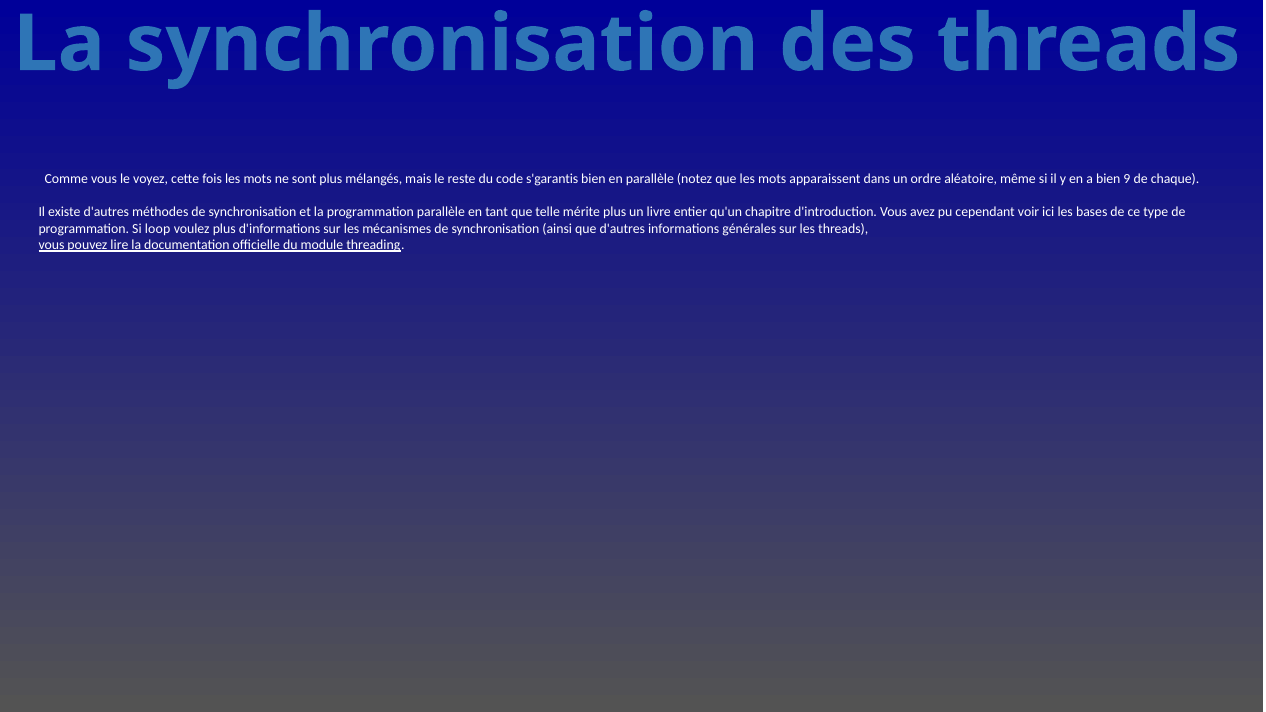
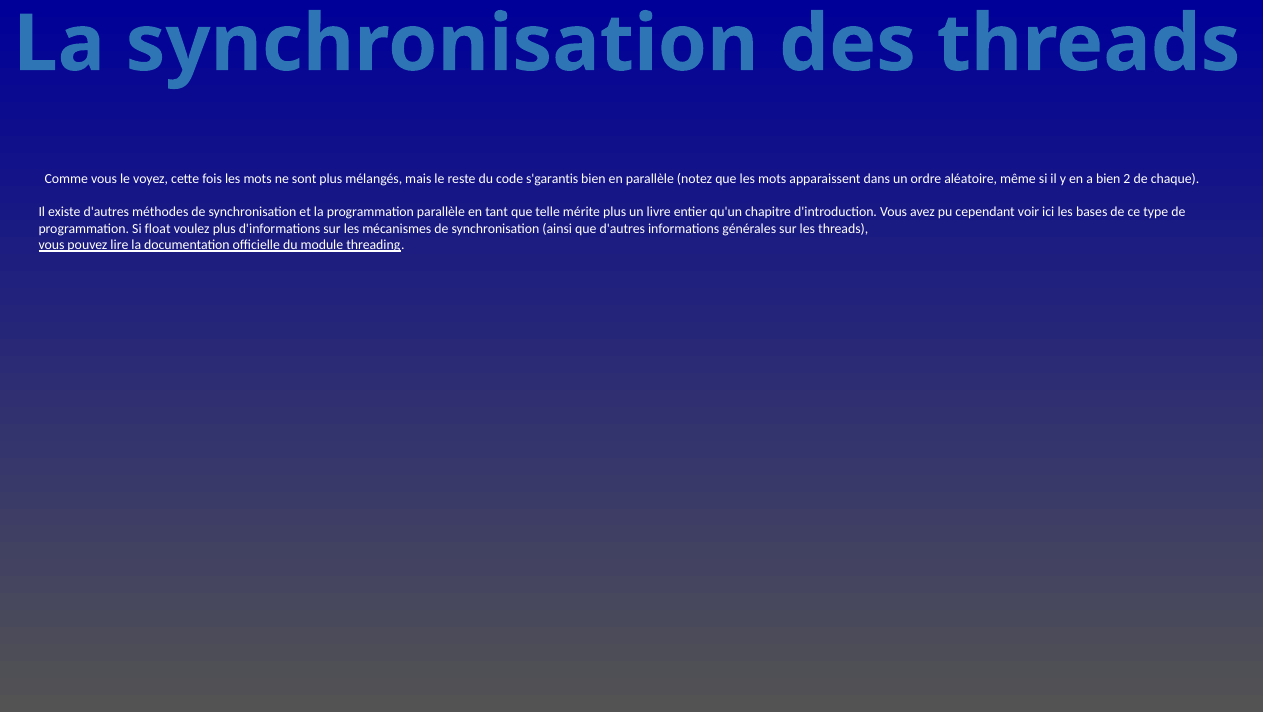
9: 9 -> 2
loop: loop -> float
